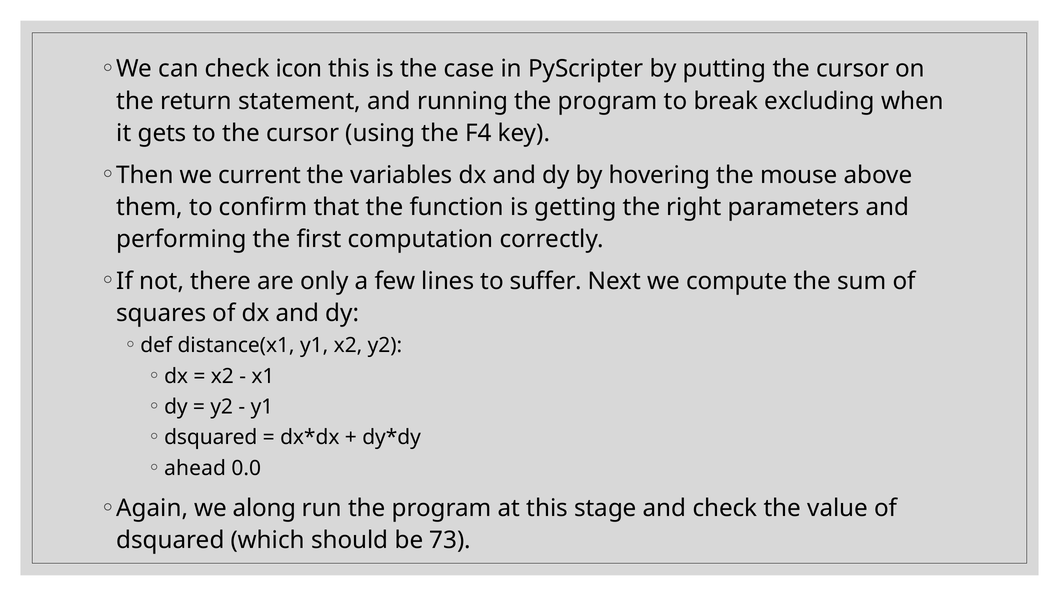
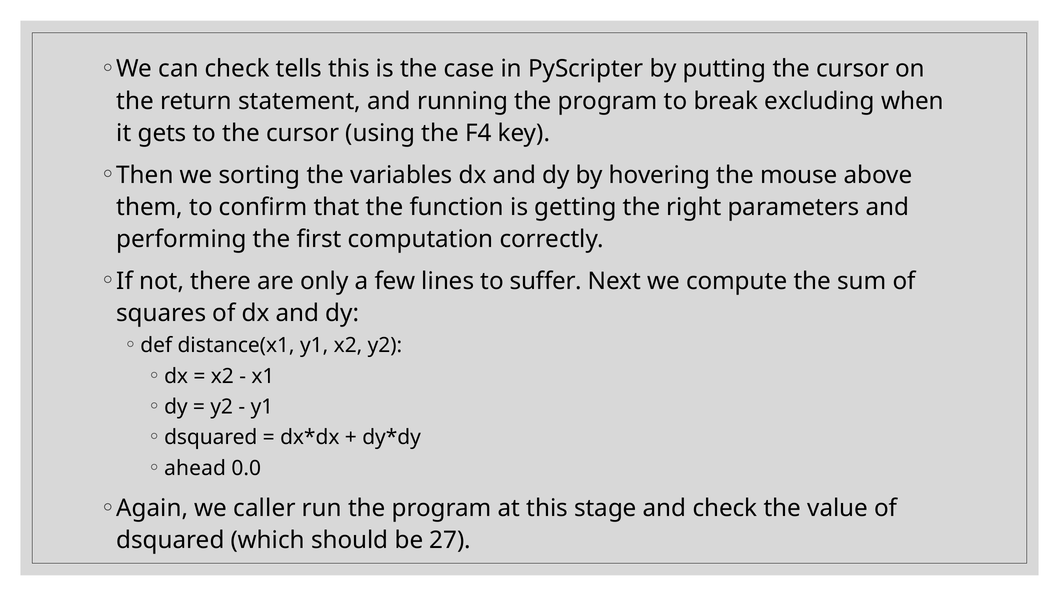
icon: icon -> tells
current: current -> sorting
along: along -> caller
73: 73 -> 27
